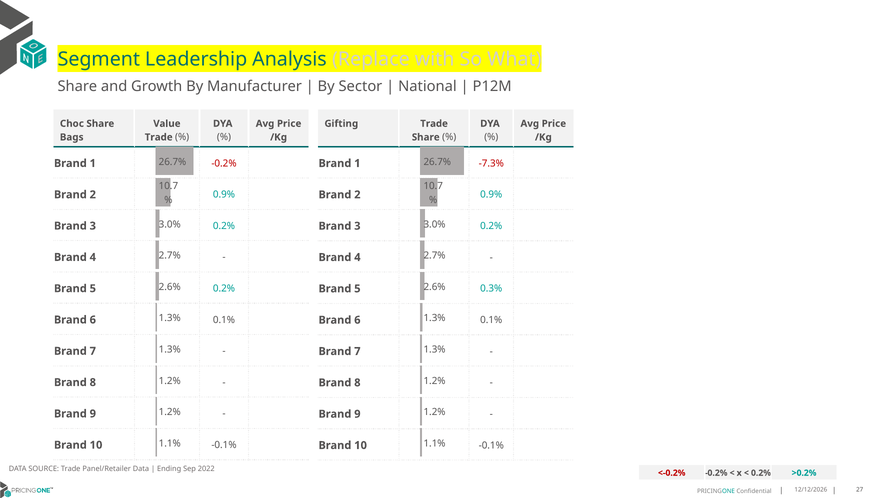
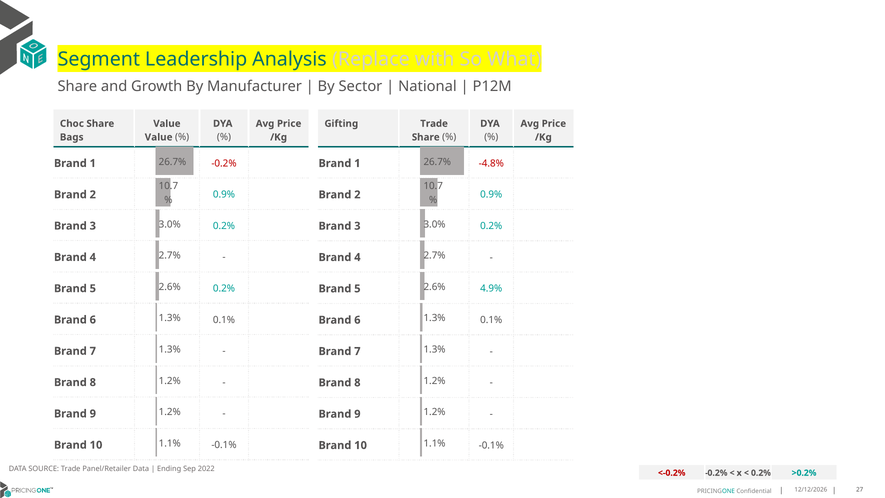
Trade at (159, 137): Trade -> Value
-7.3%: -7.3% -> -4.8%
0.3%: 0.3% -> 4.9%
